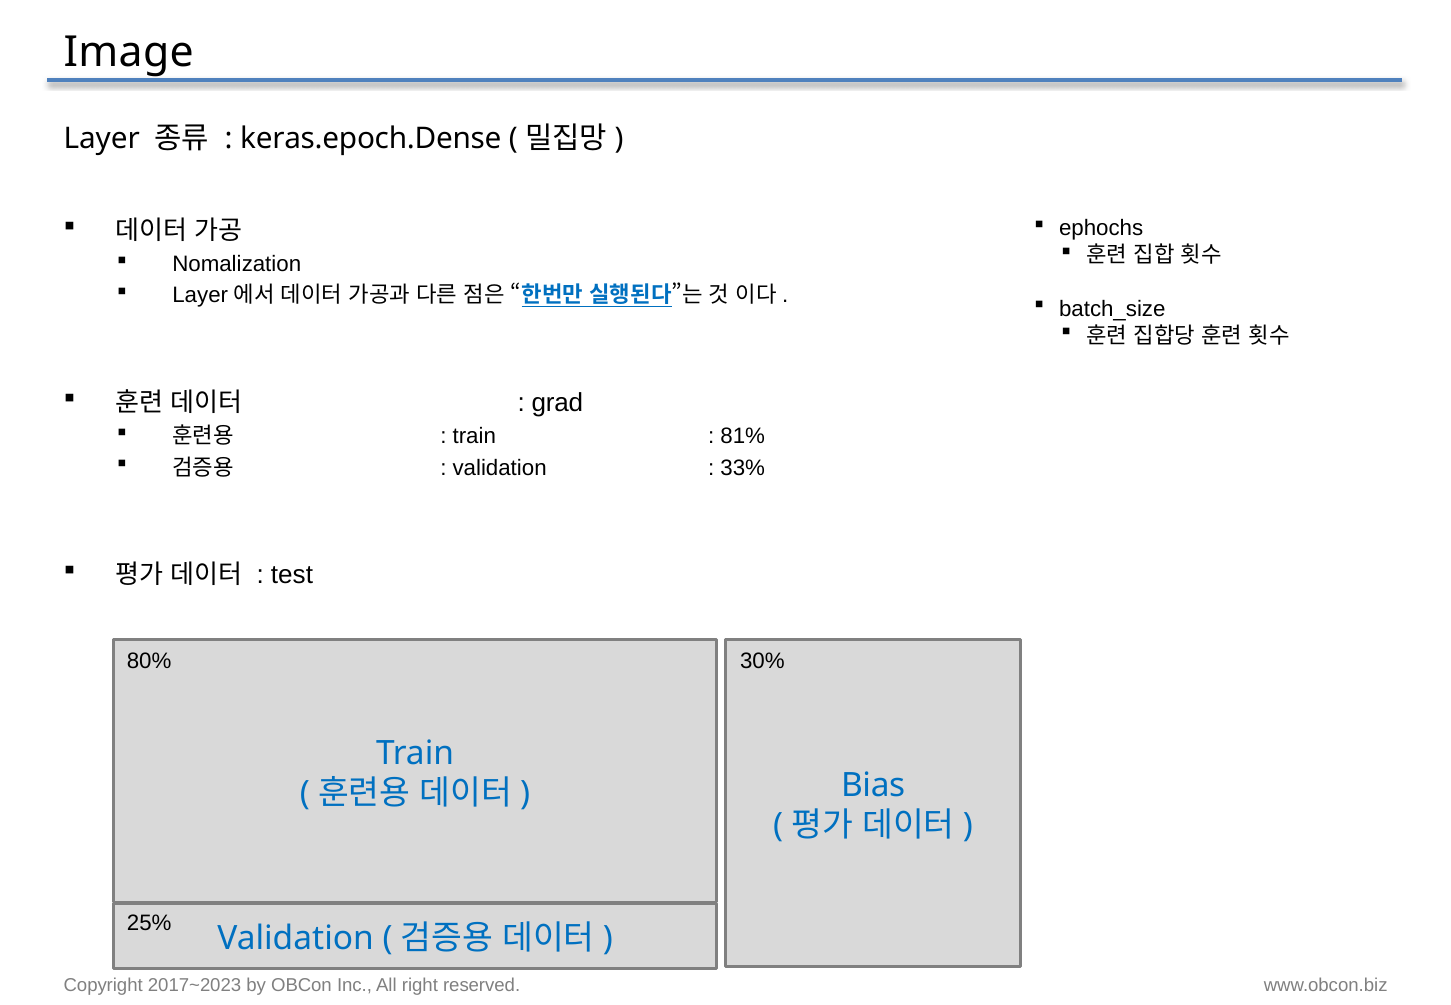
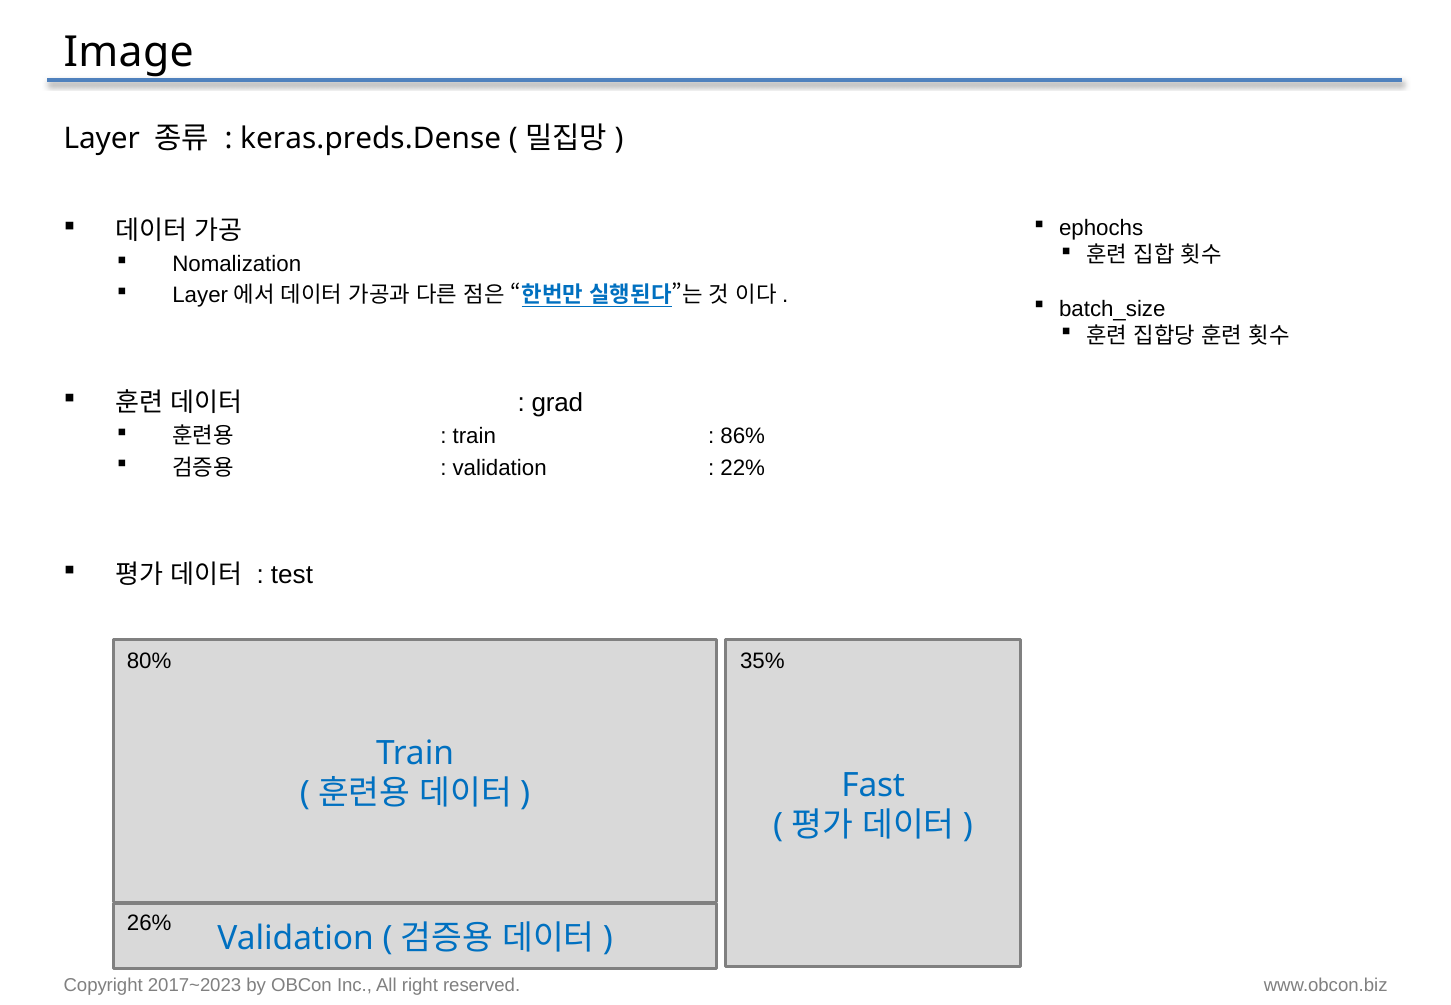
keras.epoch.Dense: keras.epoch.Dense -> keras.preds.Dense
81%: 81% -> 86%
33%: 33% -> 22%
30%: 30% -> 35%
Bias: Bias -> Fast
25%: 25% -> 26%
